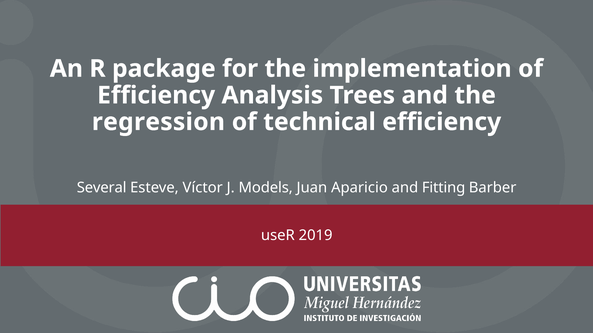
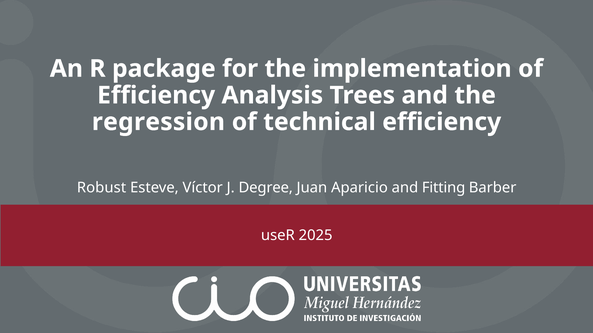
Several: Several -> Robust
Models: Models -> Degree
2019: 2019 -> 2025
